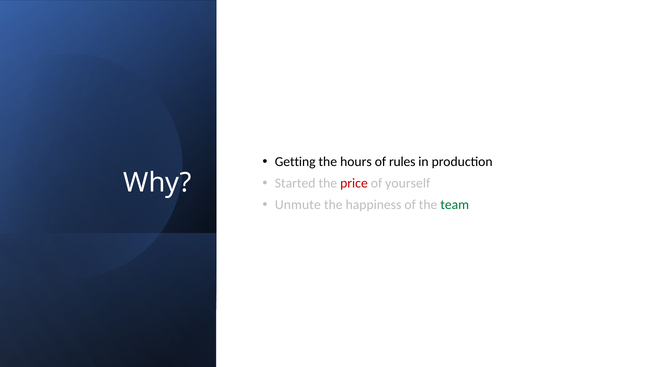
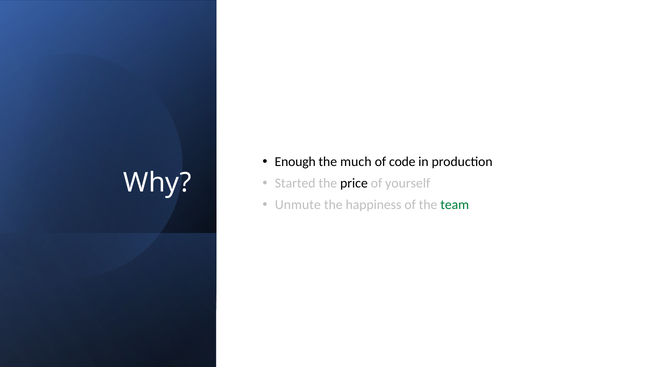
Getting: Getting -> Enough
hours: hours -> much
rules: rules -> code
price colour: red -> black
